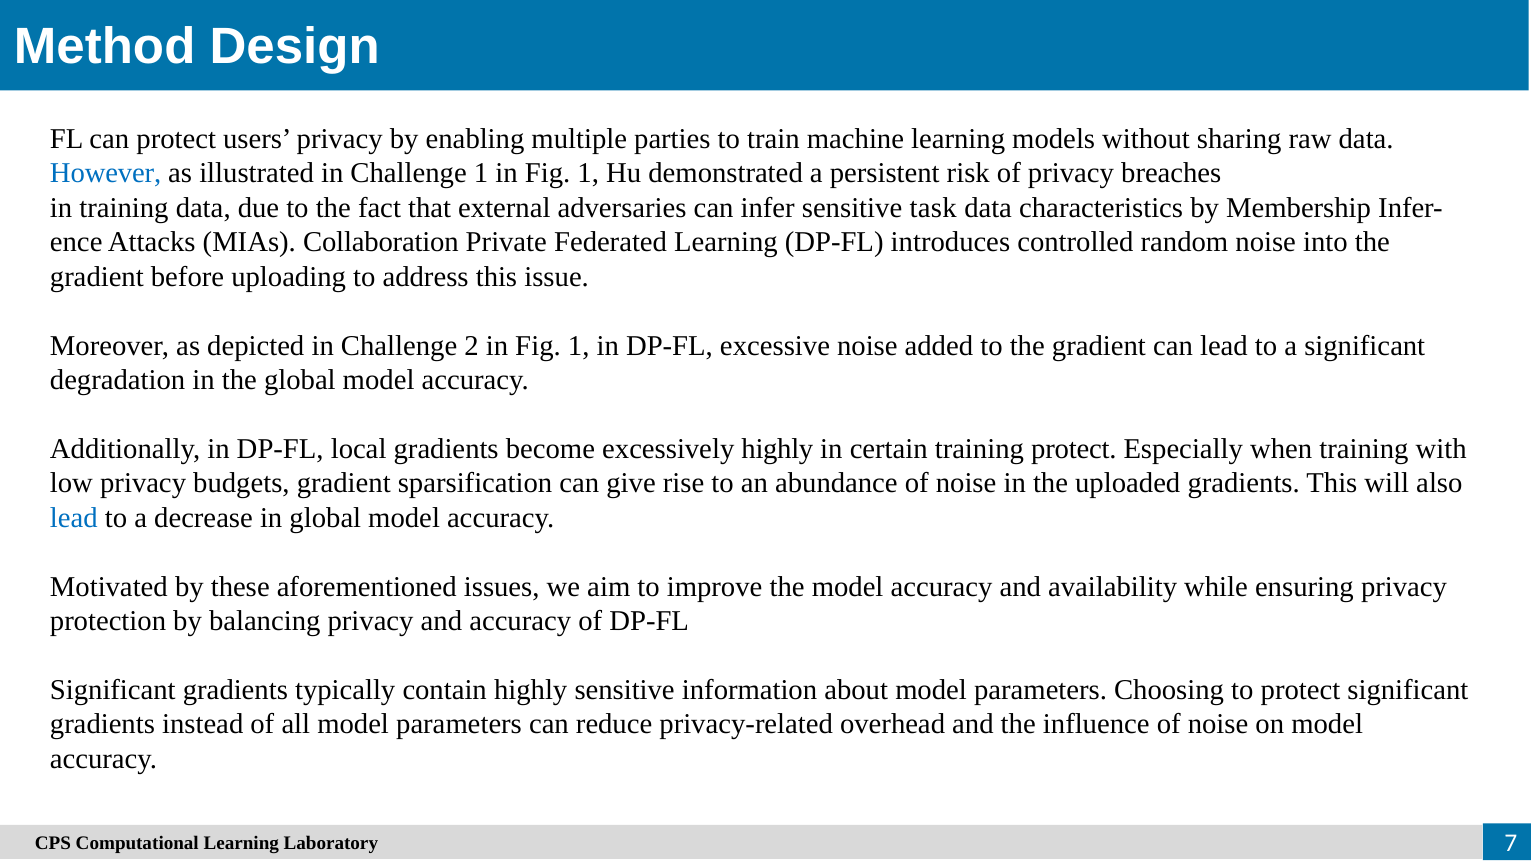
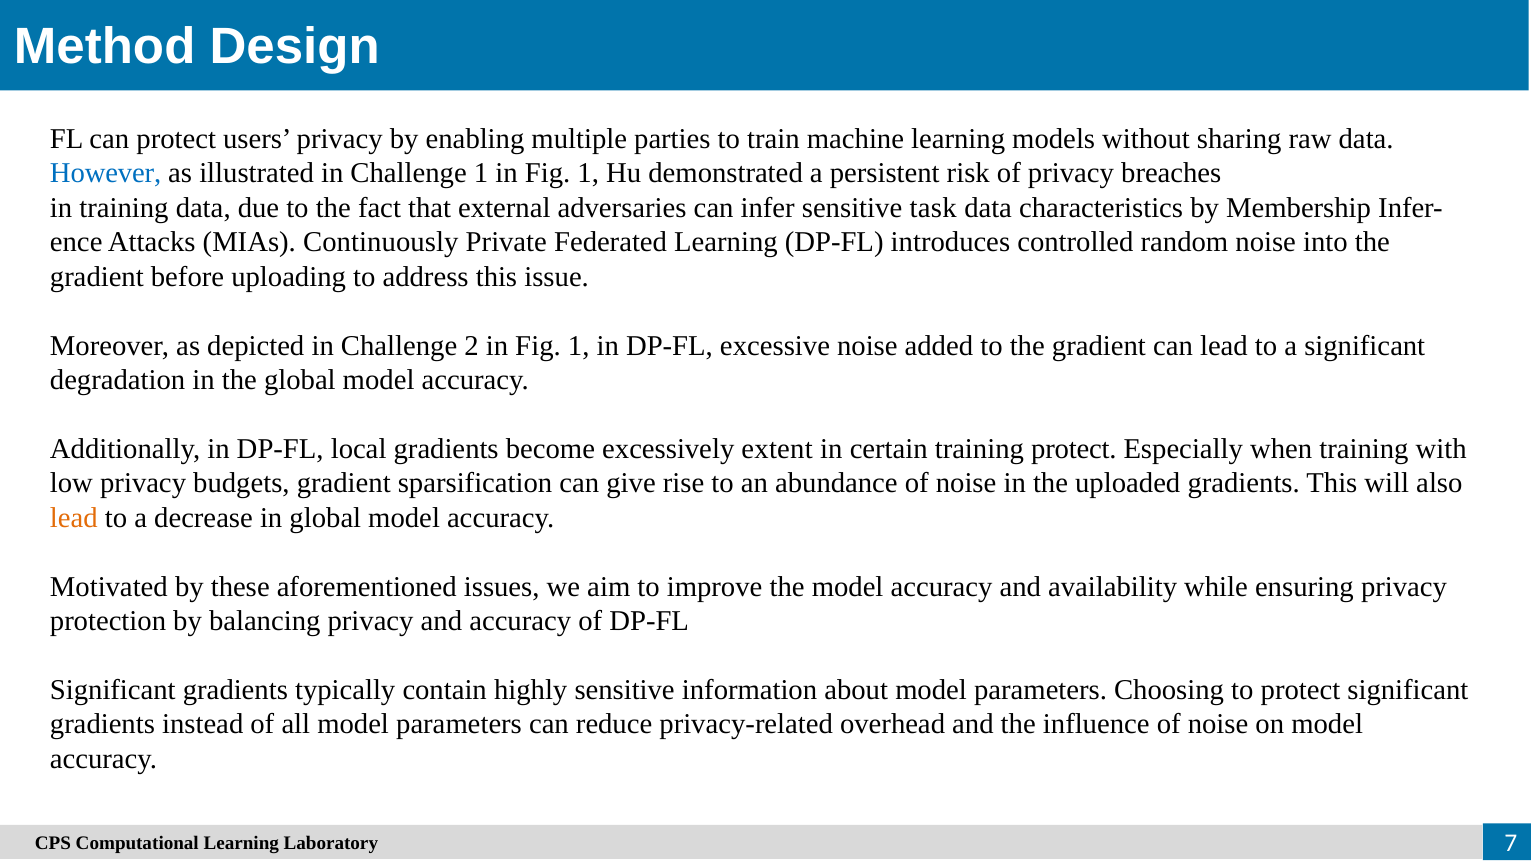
Collaboration: Collaboration -> Continuously
excessively highly: highly -> extent
lead at (74, 518) colour: blue -> orange
